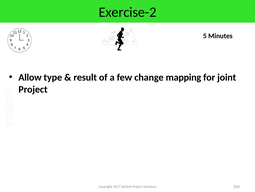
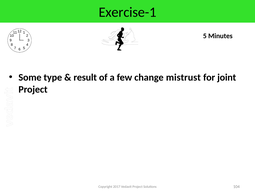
Exercise-2: Exercise-2 -> Exercise-1
Allow: Allow -> Some
mapping: mapping -> mistrust
